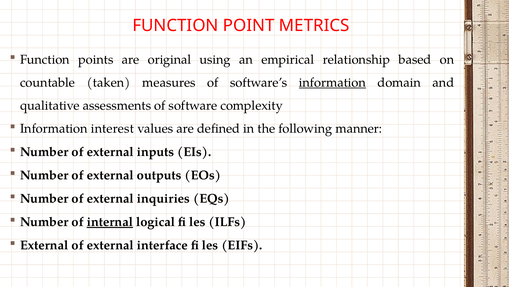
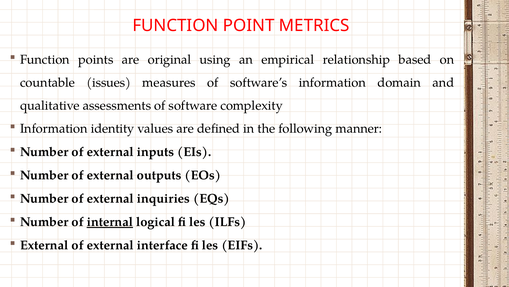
taken: taken -> issues
information at (332, 82) underline: present -> none
interest: interest -> identity
